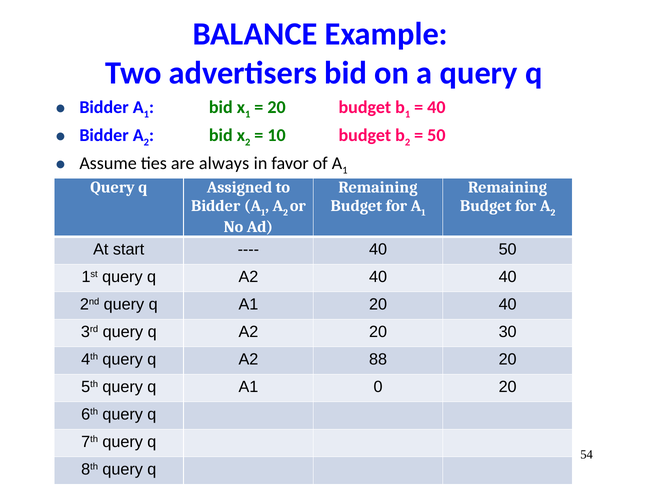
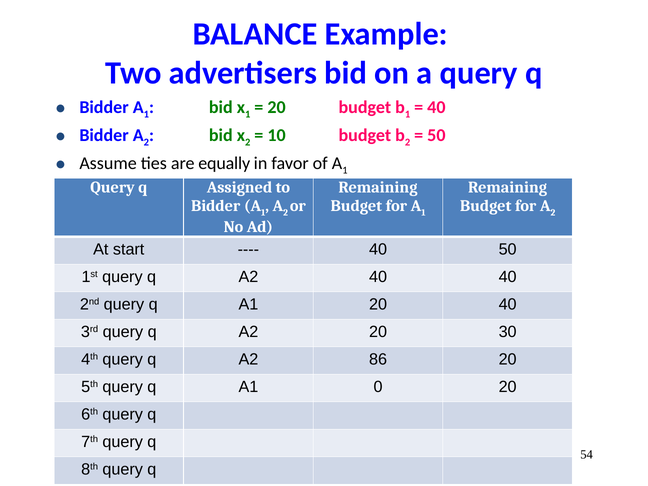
always: always -> equally
88: 88 -> 86
